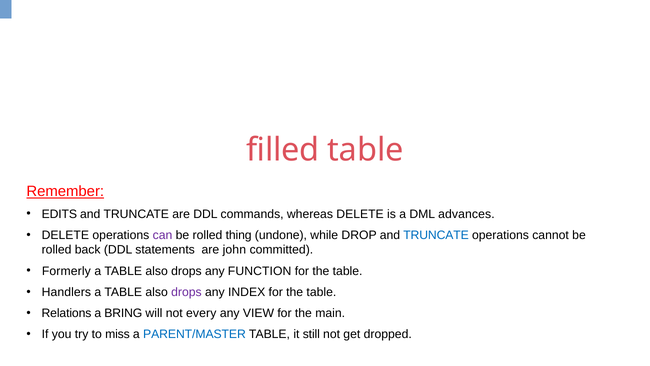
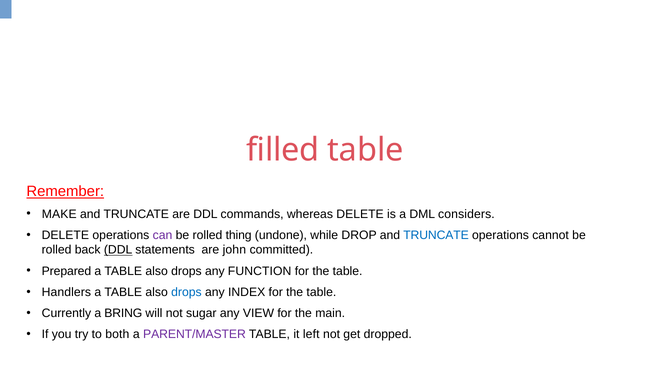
EDITS: EDITS -> MAKE
advances: advances -> considers
DDL at (118, 250) underline: none -> present
Formerly: Formerly -> Prepared
drops at (186, 292) colour: purple -> blue
Relations: Relations -> Currently
every: every -> sugar
miss: miss -> both
PARENT/MASTER colour: blue -> purple
still: still -> left
